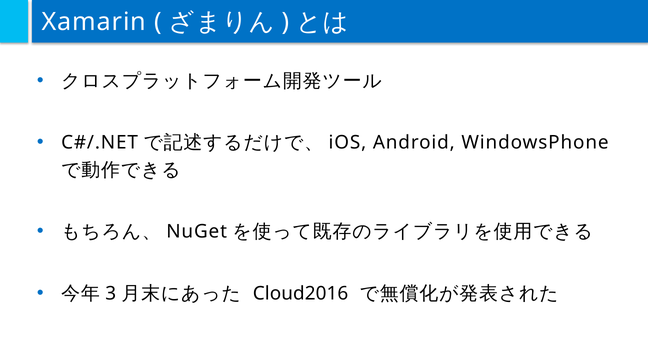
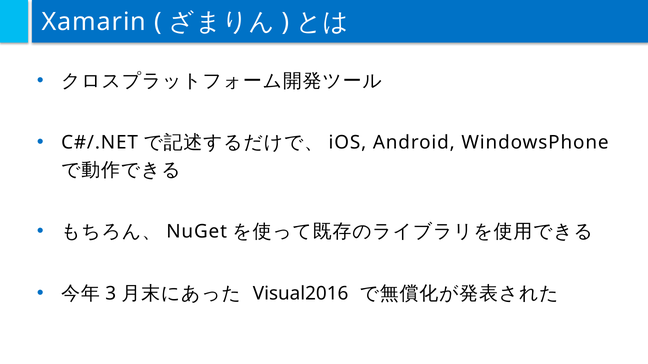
Cloud2016: Cloud2016 -> Visual2016
